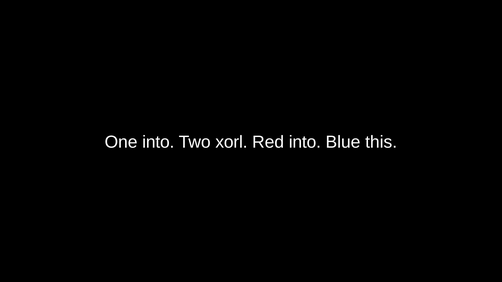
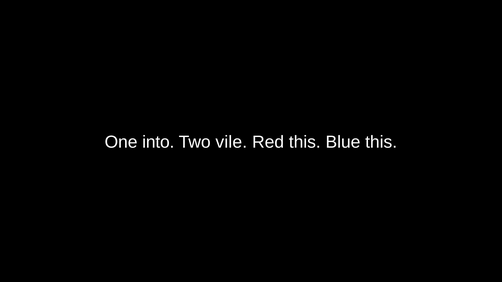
xorl: xorl -> vile
Red into: into -> this
